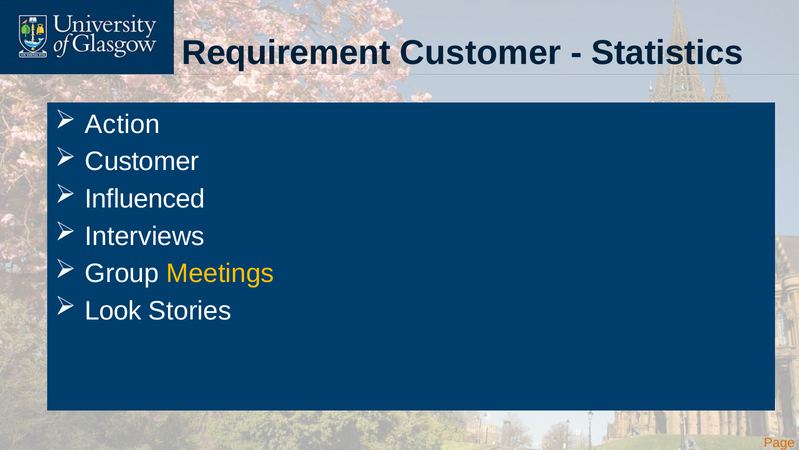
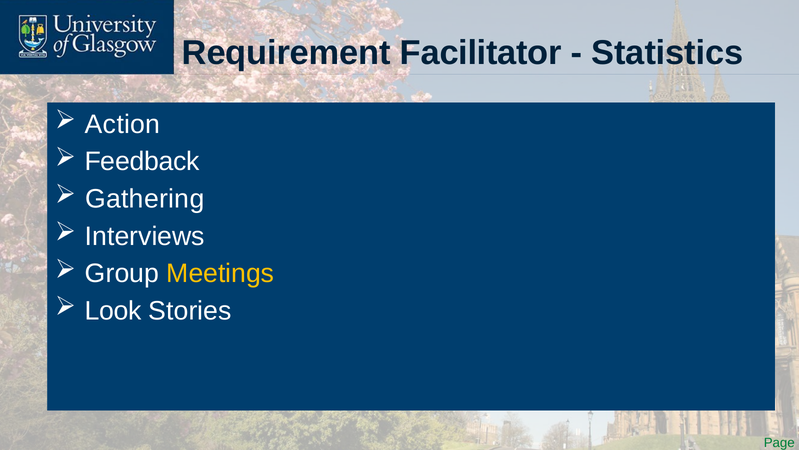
Requirement Customer: Customer -> Facilitator
Customer at (142, 161): Customer -> Feedback
Influenced: Influenced -> Gathering
Page colour: orange -> green
